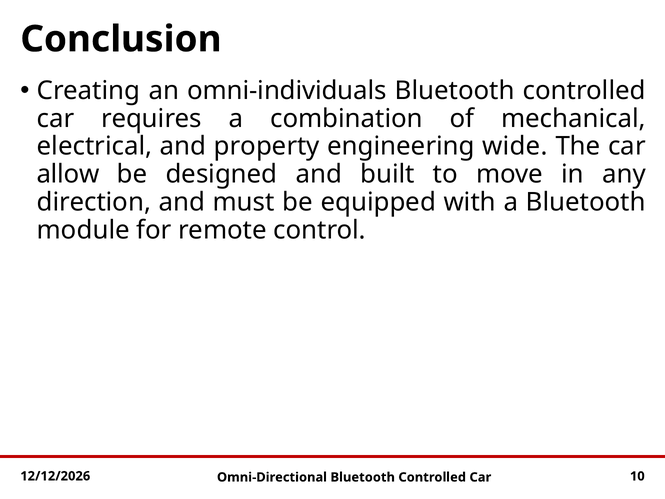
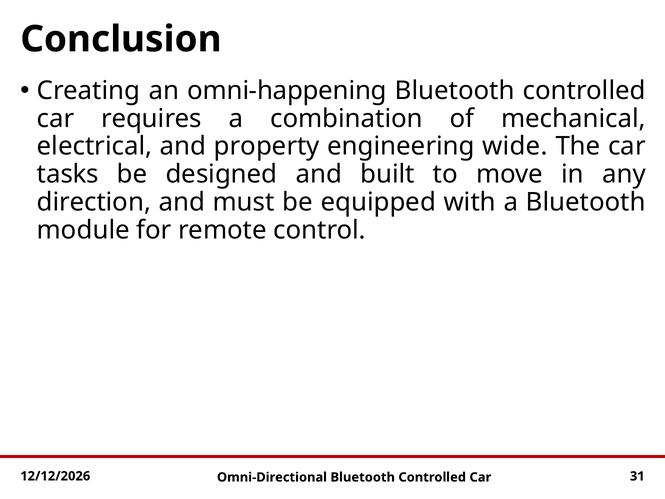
omni-individuals: omni-individuals -> omni-happening
allow: allow -> tasks
10: 10 -> 31
